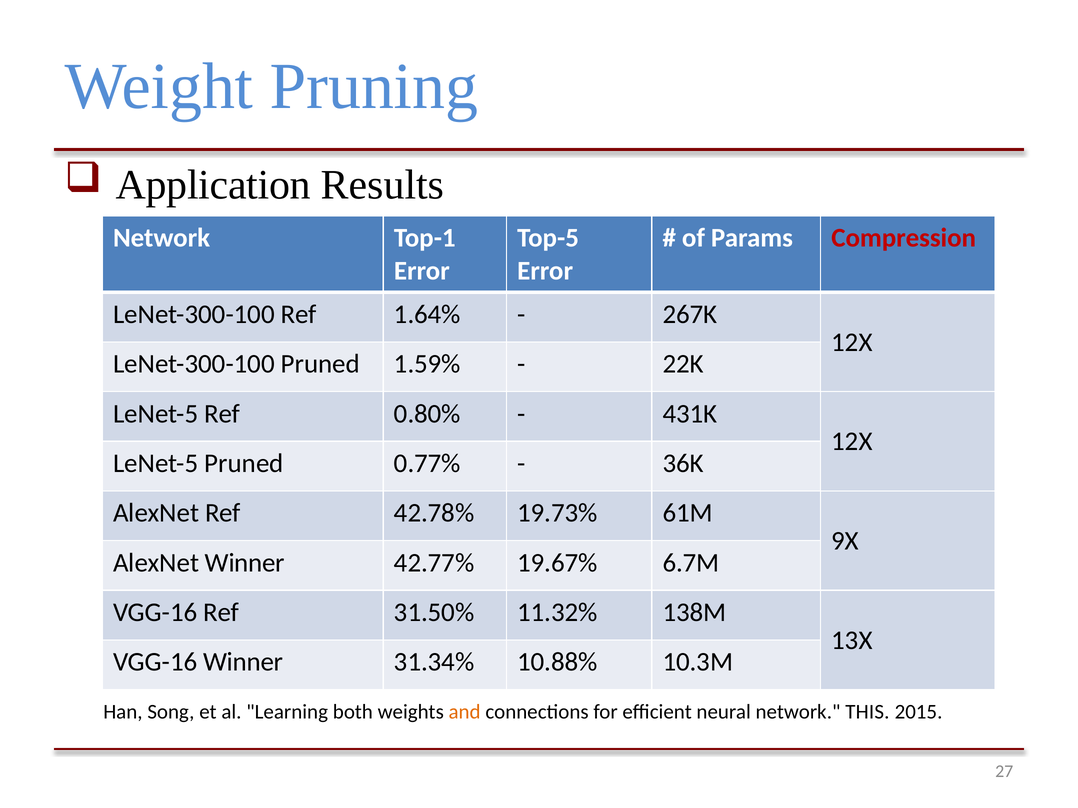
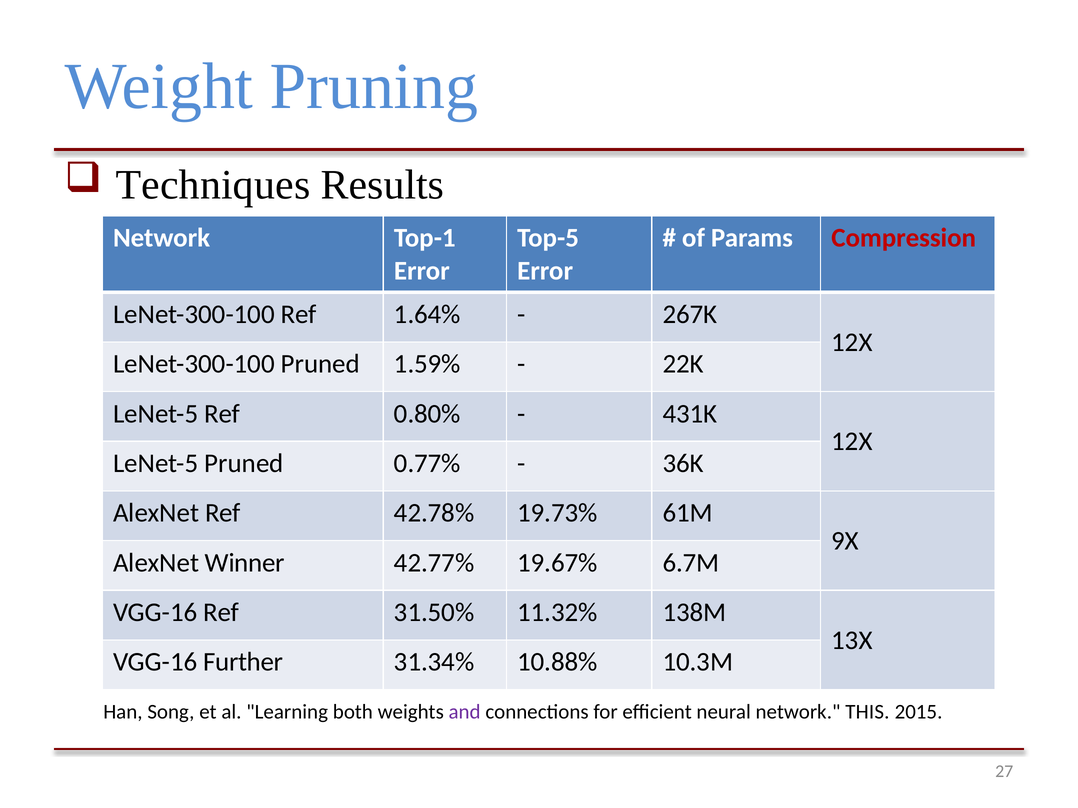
Application: Application -> Techniques
VGG-16 Winner: Winner -> Further
and colour: orange -> purple
